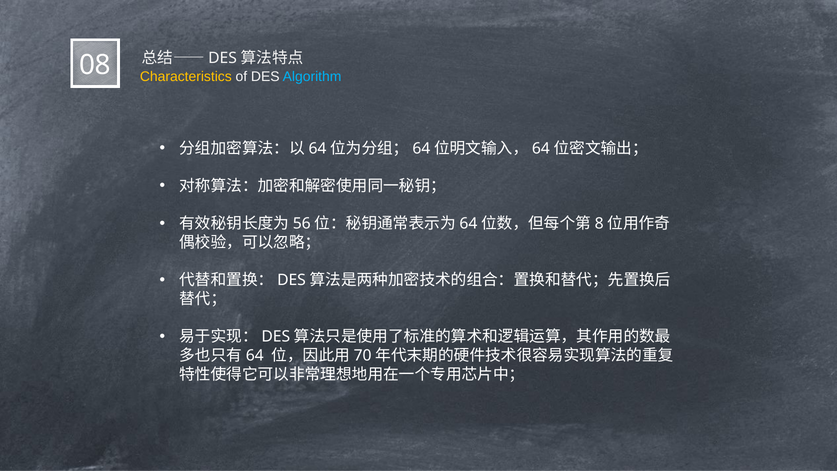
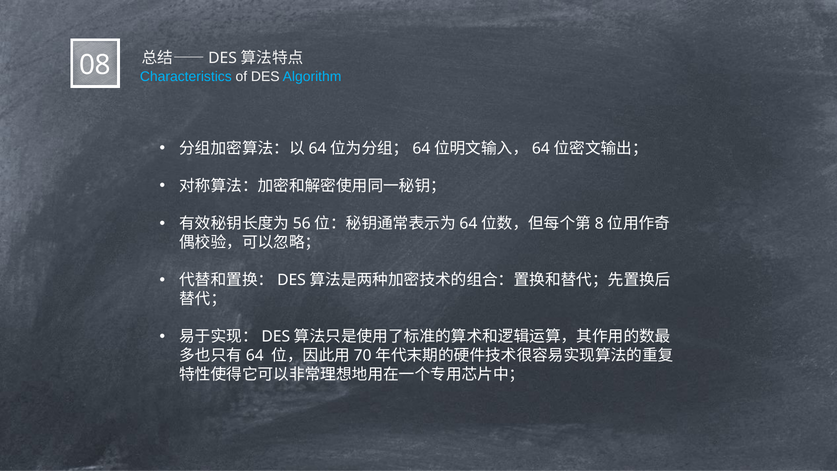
Characteristics colour: yellow -> light blue
